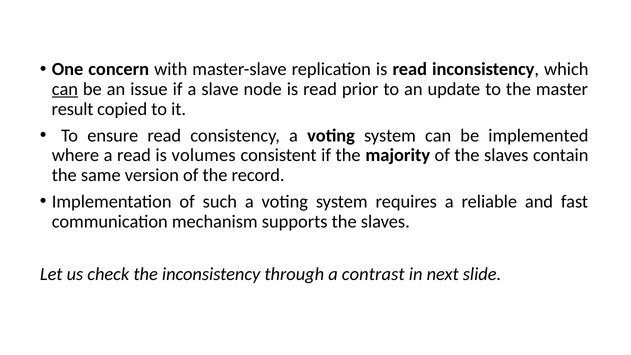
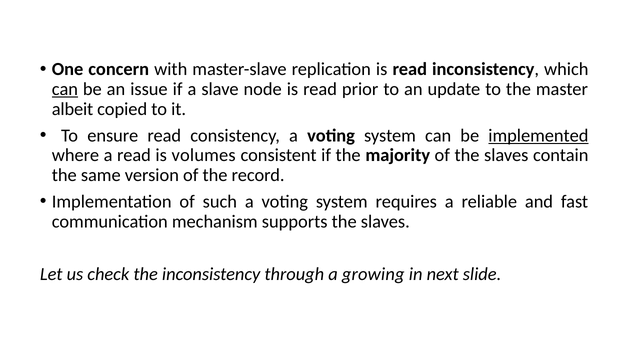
result: result -> albeit
implemented underline: none -> present
contrast: contrast -> growing
